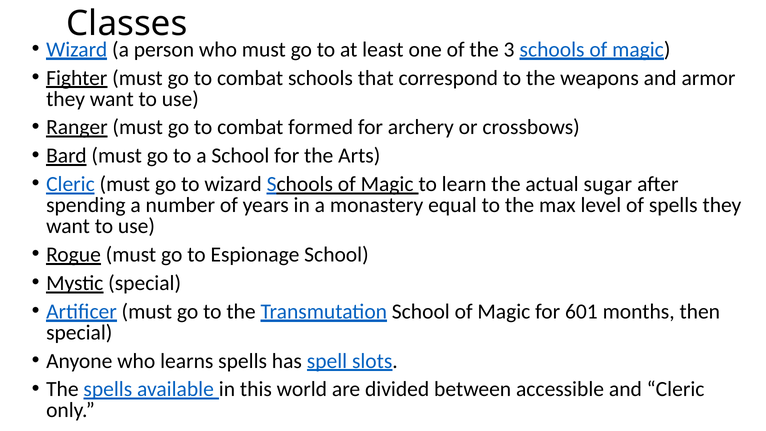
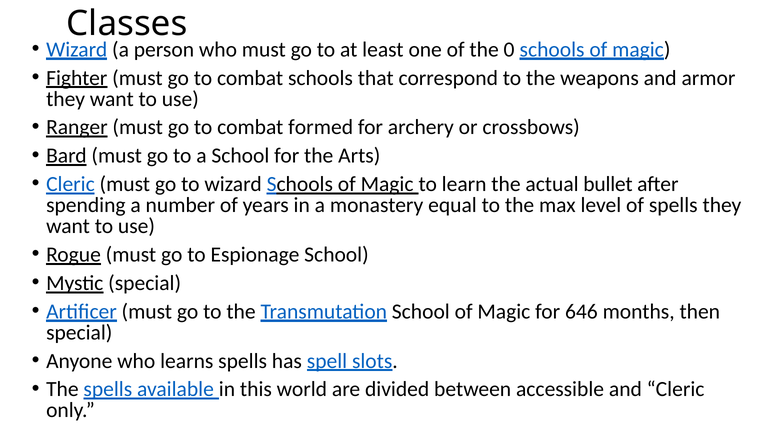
3: 3 -> 0
sugar: sugar -> bullet
601: 601 -> 646
